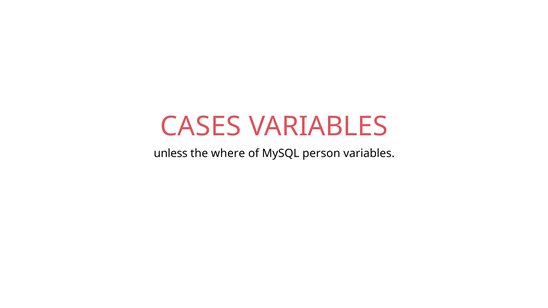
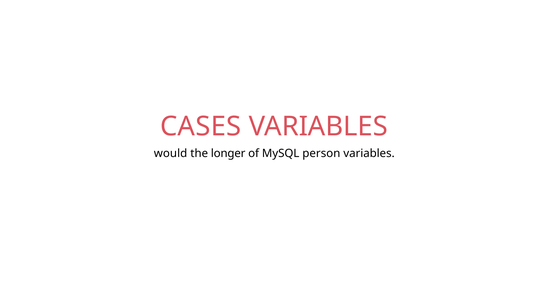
unless: unless -> would
where: where -> longer
